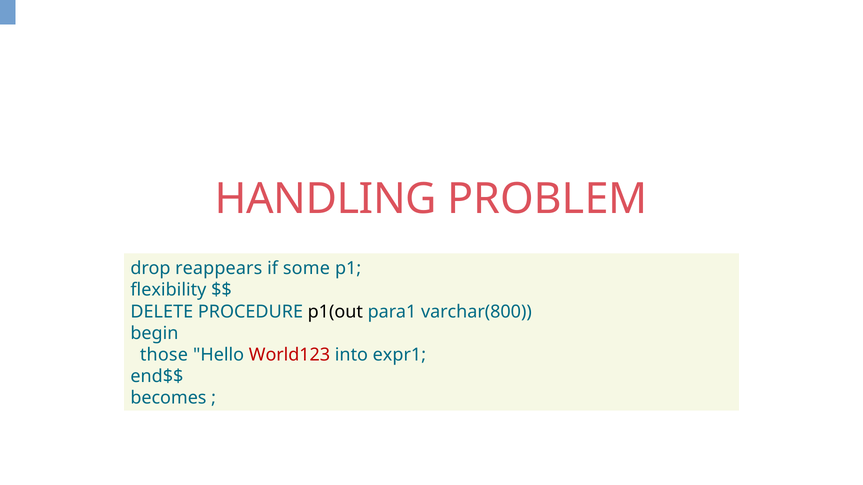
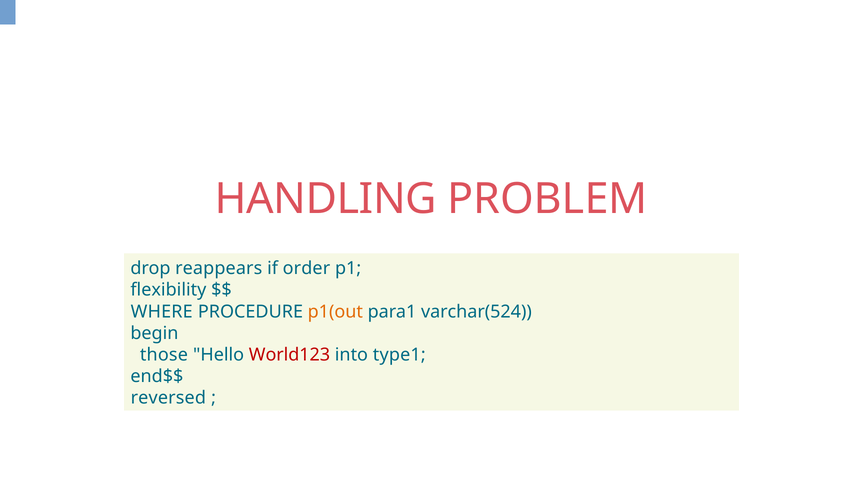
some: some -> order
DELETE: DELETE -> WHERE
p1(out colour: black -> orange
varchar(800: varchar(800 -> varchar(524
expr1: expr1 -> type1
becomes: becomes -> reversed
